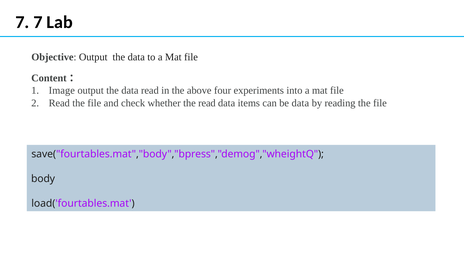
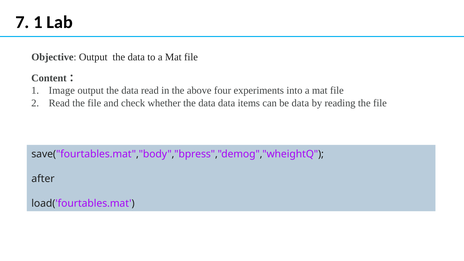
7 7: 7 -> 1
whether the read: read -> data
body: body -> after
